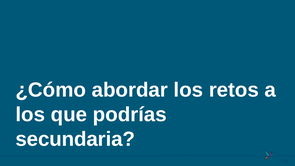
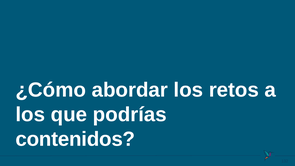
secundaria: secundaria -> contenidos
